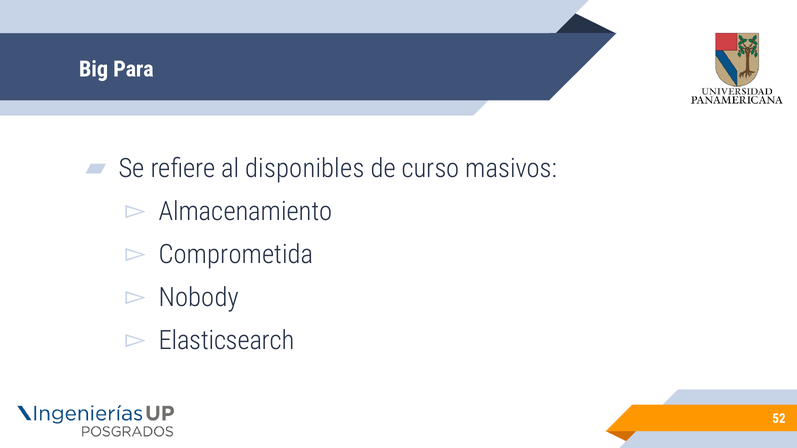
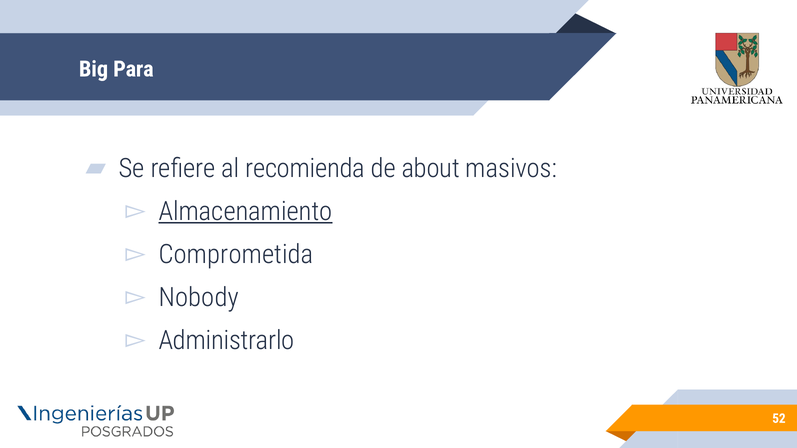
disponibles: disponibles -> recomienda
curso: curso -> about
Almacenamiento underline: none -> present
Elasticsearch: Elasticsearch -> Administrarlo
